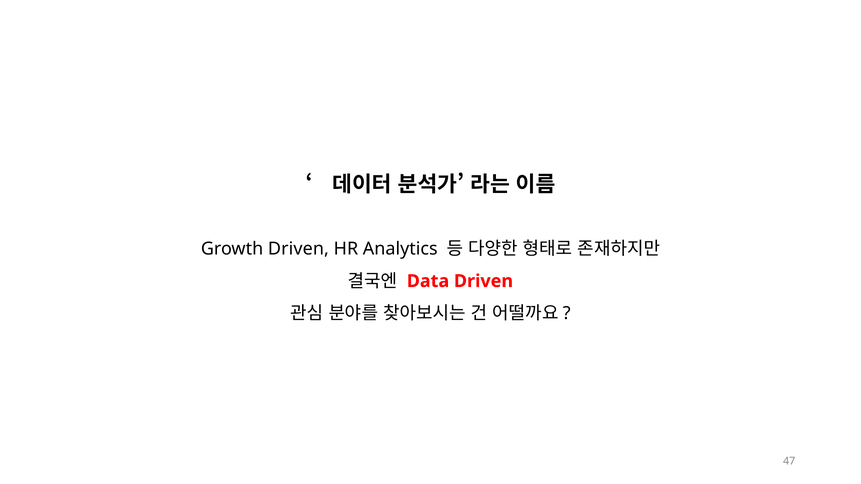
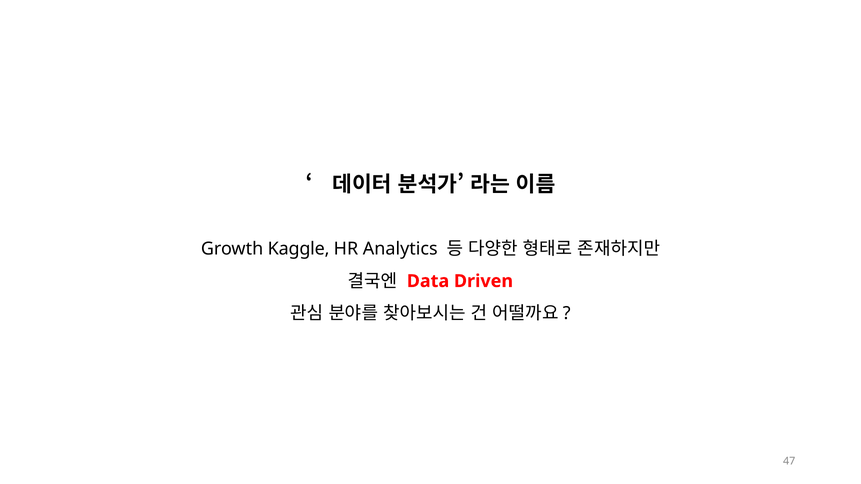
Growth Driven: Driven -> Kaggle
